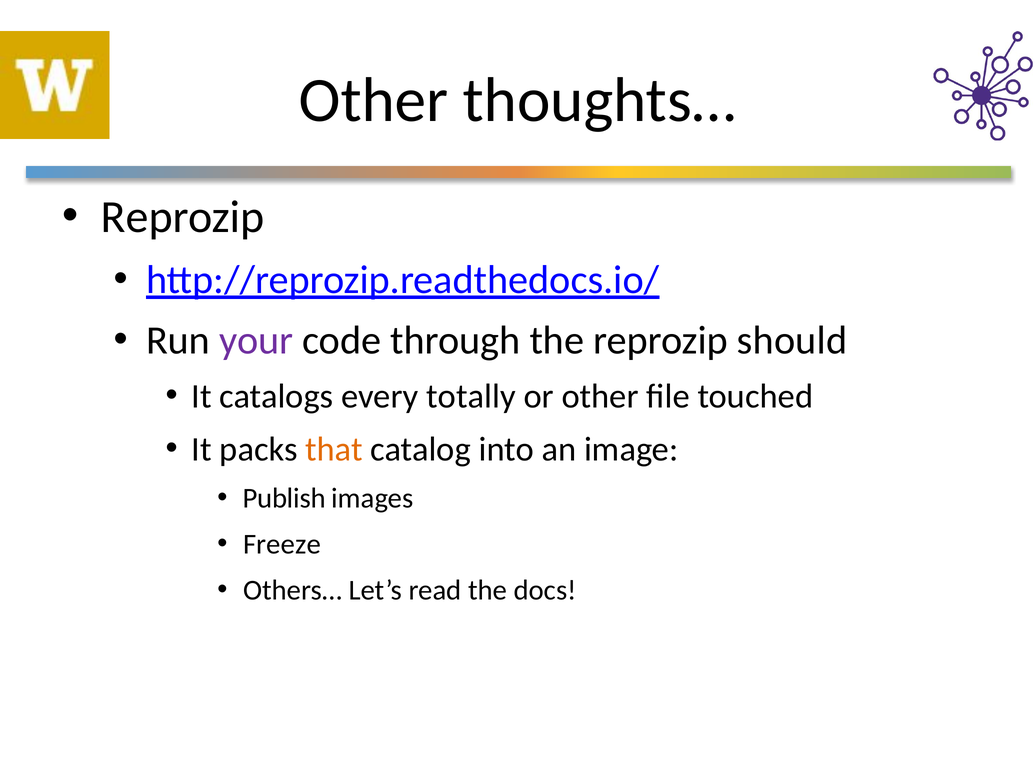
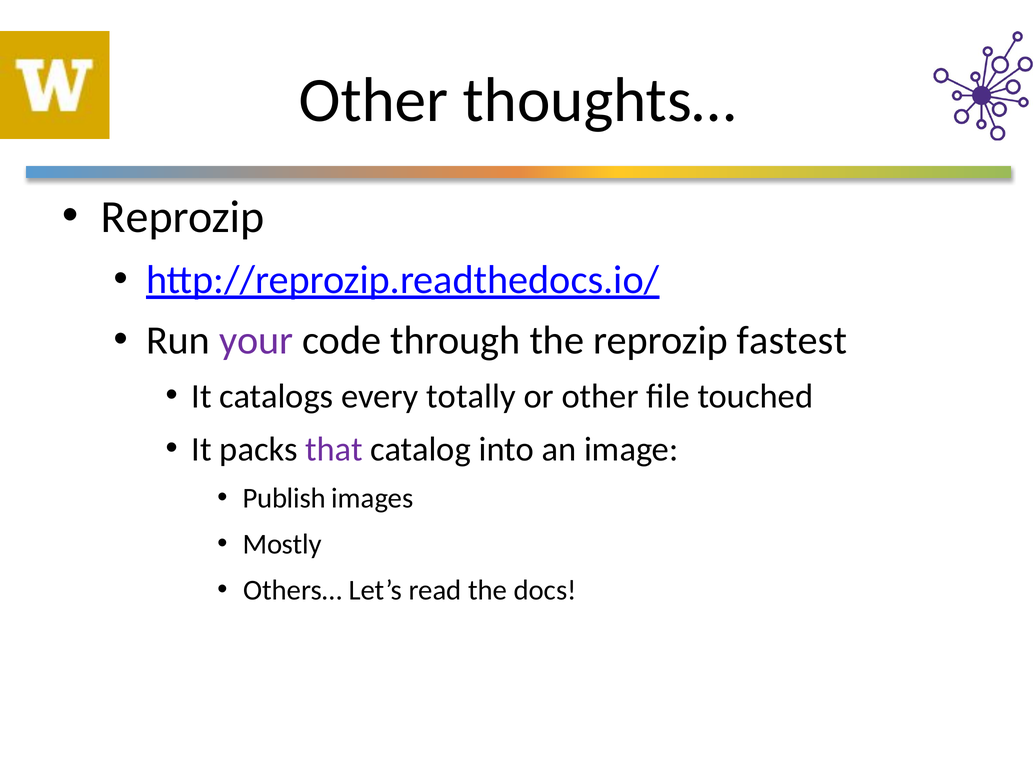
should: should -> fastest
that colour: orange -> purple
Freeze: Freeze -> Mostly
